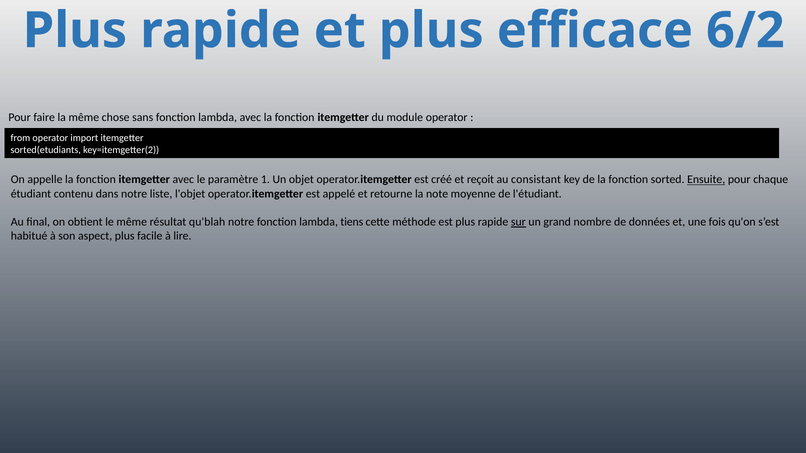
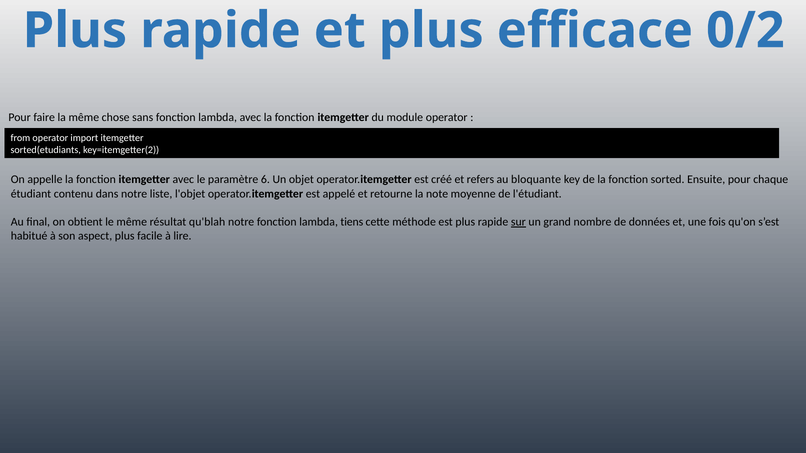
6/2: 6/2 -> 0/2
1: 1 -> 6
reçoit: reçoit -> refers
consistant: consistant -> bloquante
Ensuite underline: present -> none
